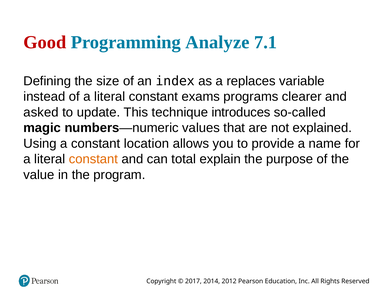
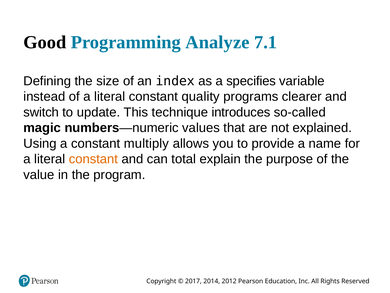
Good colour: red -> black
replaces: replaces -> specifies
exams: exams -> quality
asked: asked -> switch
location: location -> multiply
